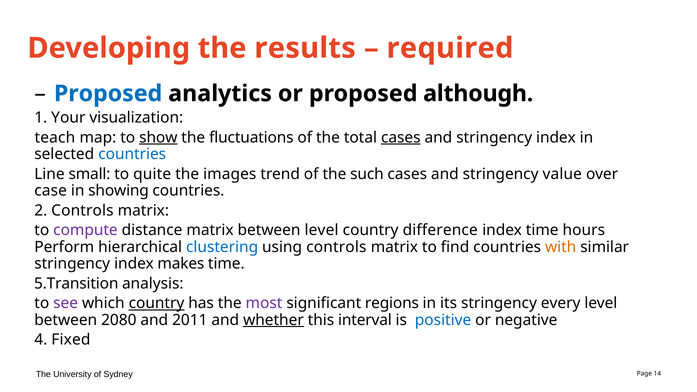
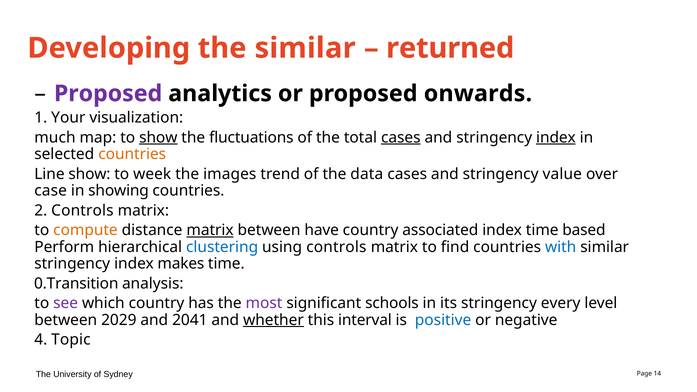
the results: results -> similar
required: required -> returned
Proposed at (108, 94) colour: blue -> purple
although: although -> onwards
teach: teach -> much
index at (556, 137) underline: none -> present
countries at (132, 154) colour: blue -> orange
Line small: small -> show
quite: quite -> week
such: such -> data
compute colour: purple -> orange
matrix at (210, 230) underline: none -> present
between level: level -> have
difference: difference -> associated
hours: hours -> based
with colour: orange -> blue
5.Transition: 5.Transition -> 0.Transition
country at (156, 303) underline: present -> none
regions: regions -> schools
2080: 2080 -> 2029
2011: 2011 -> 2041
Fixed: Fixed -> Topic
